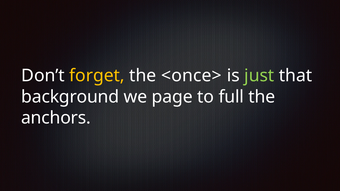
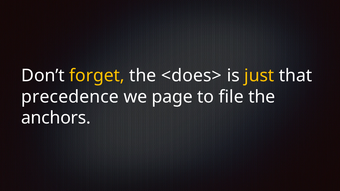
<once>: <once> -> <does>
just colour: light green -> yellow
background: background -> precedence
full: full -> file
